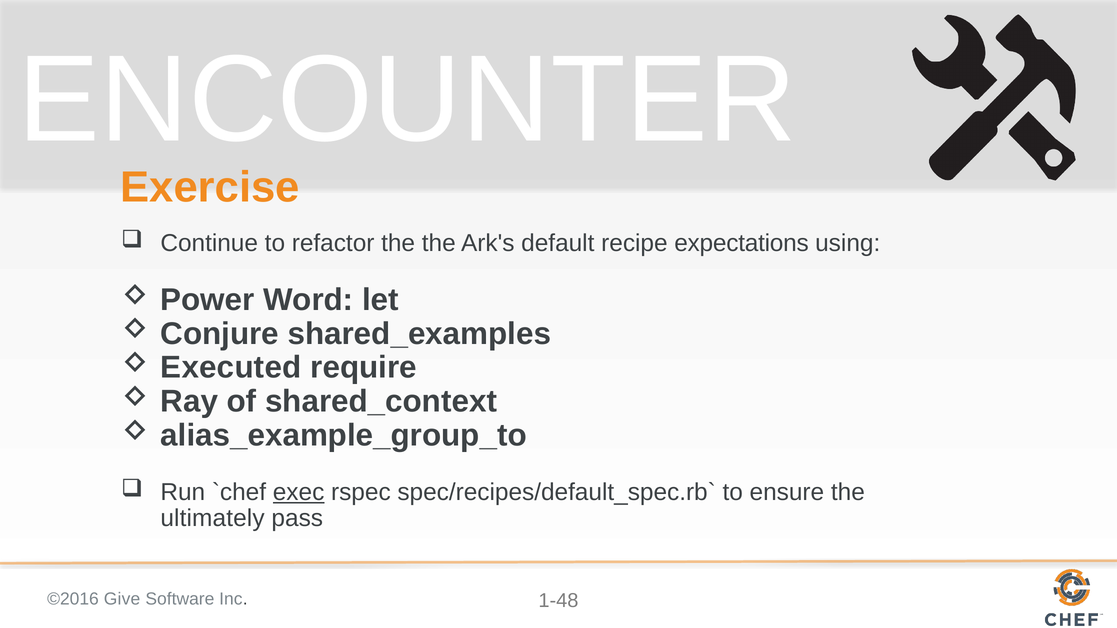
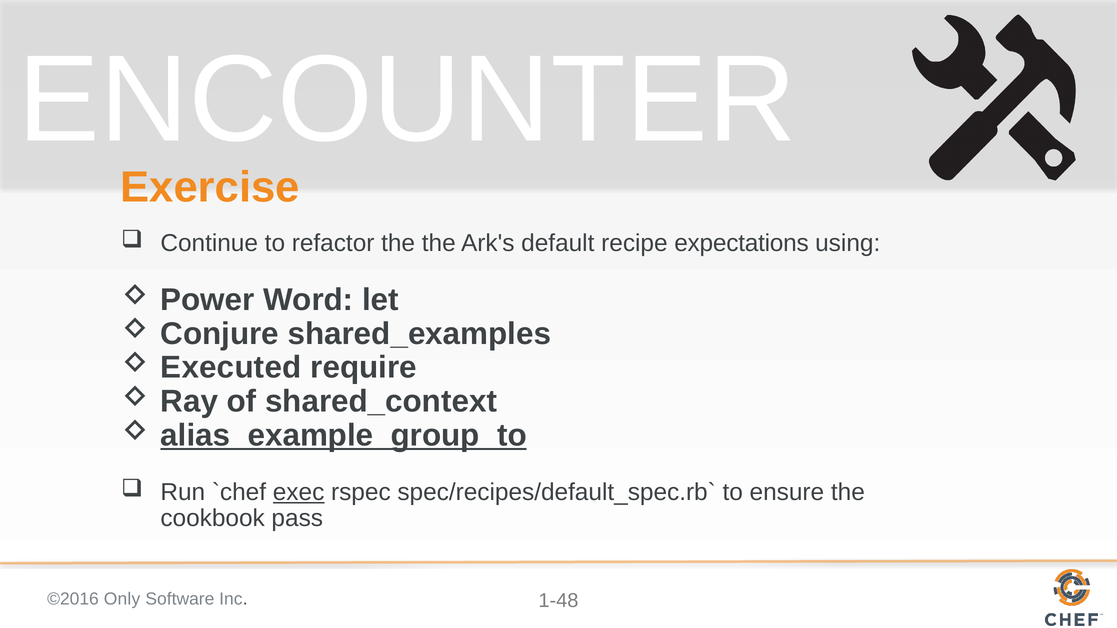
alias_example_group_to underline: none -> present
ultimately: ultimately -> cookbook
Give: Give -> Only
